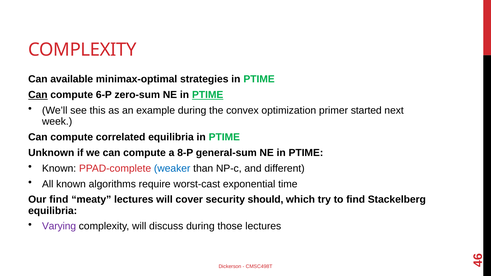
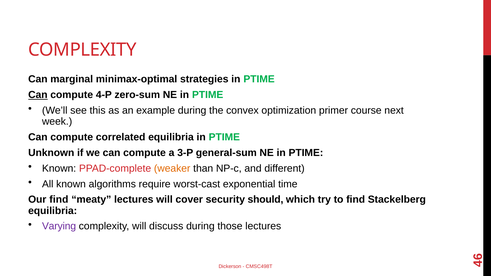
available: available -> marginal
6-P: 6-P -> 4-P
PTIME at (208, 95) underline: present -> none
started: started -> course
8-P: 8-P -> 3-P
weaker colour: blue -> orange
